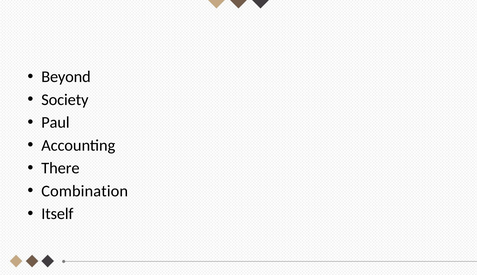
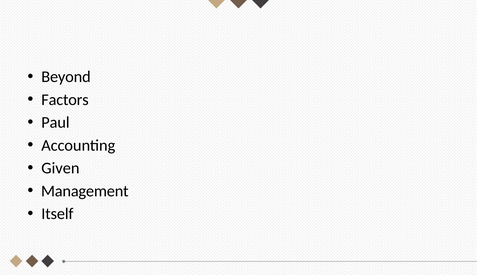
Society: Society -> Factors
There: There -> Given
Combination: Combination -> Management
